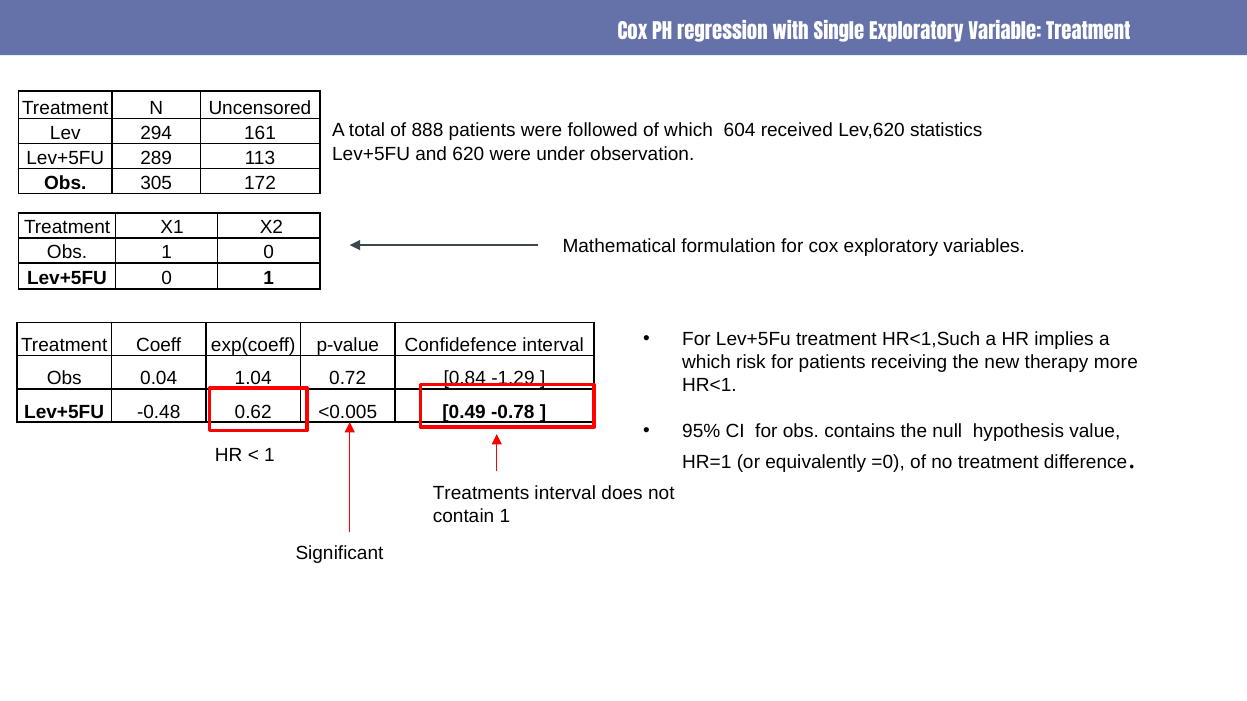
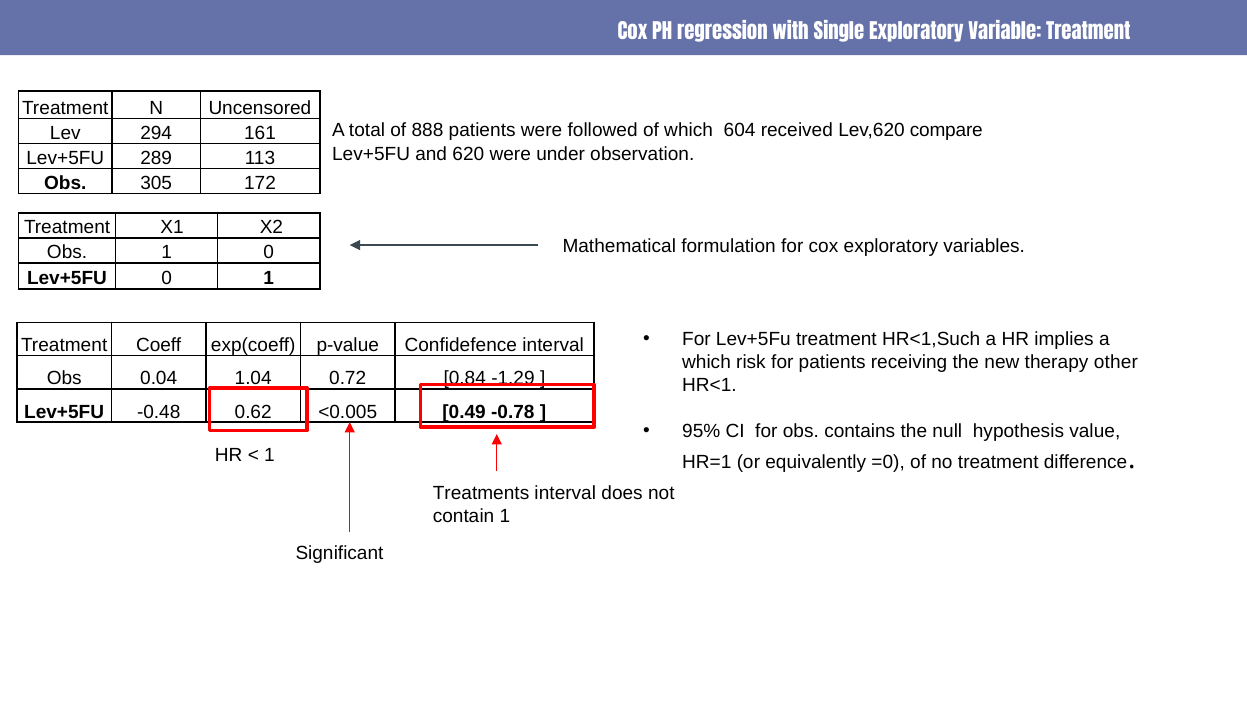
statistics: statistics -> compare
more: more -> other
